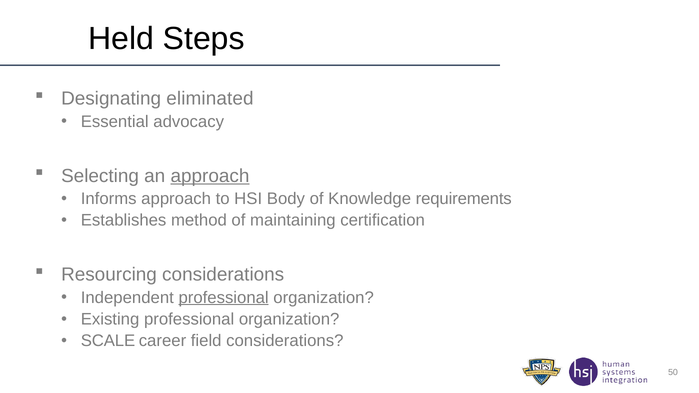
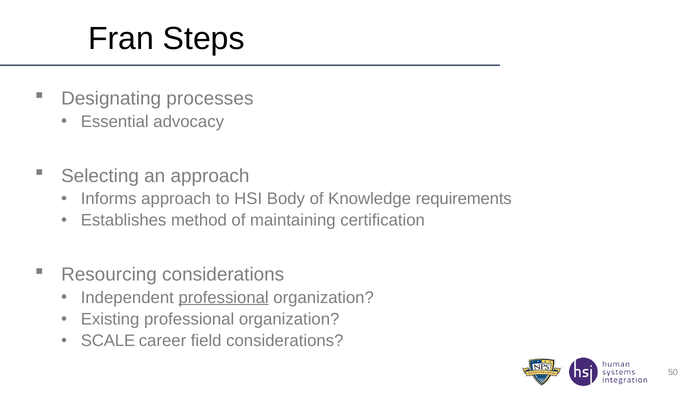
Held: Held -> Fran
eliminated: eliminated -> processes
approach at (210, 176) underline: present -> none
